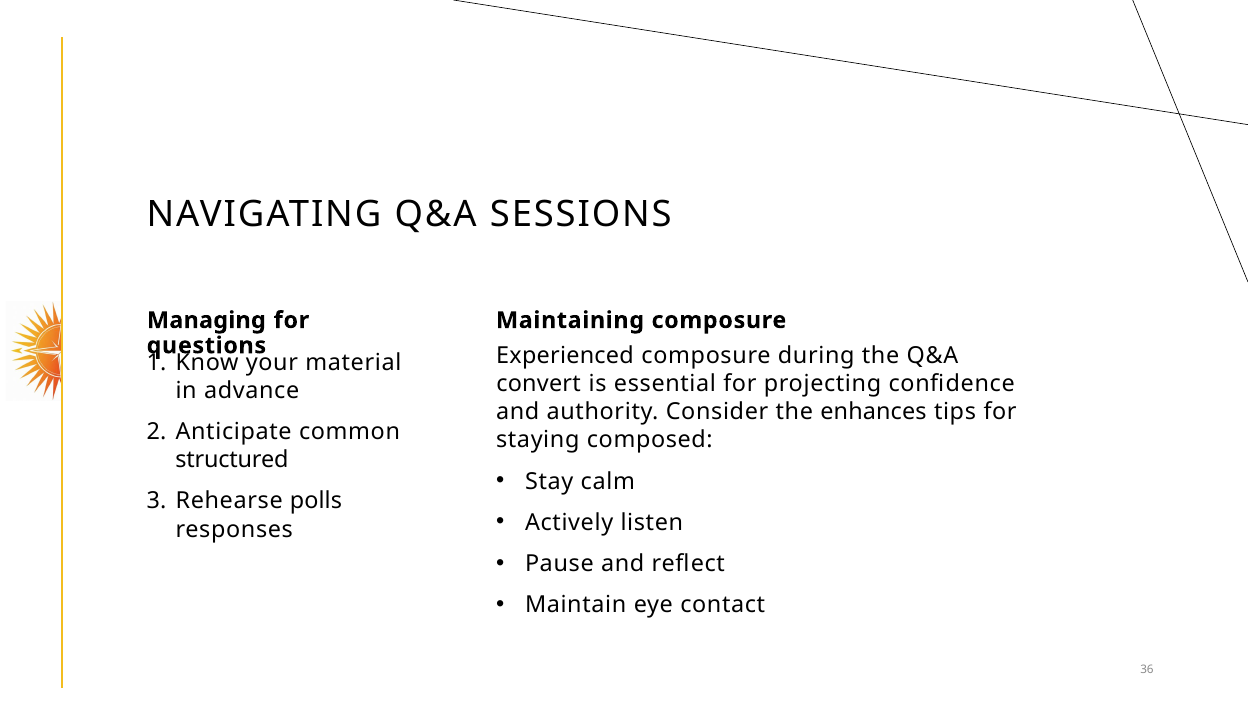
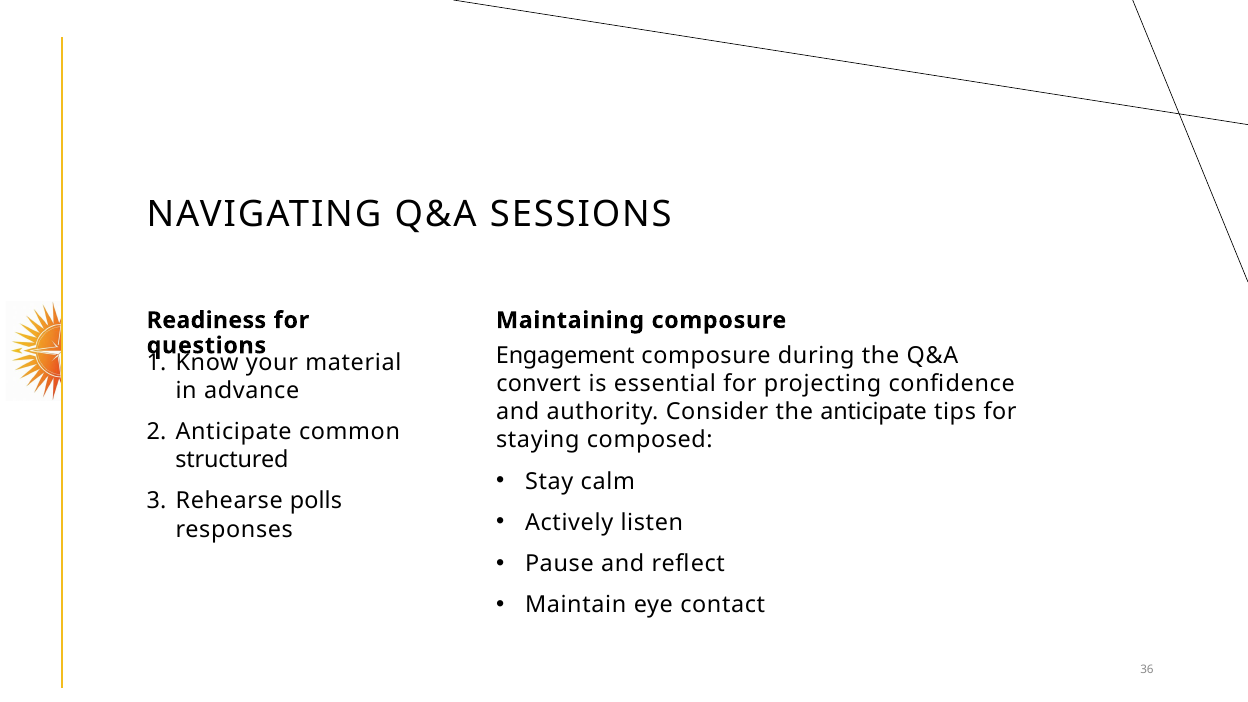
Managing: Managing -> Readiness
Experienced: Experienced -> Engagement
the enhances: enhances -> anticipate
